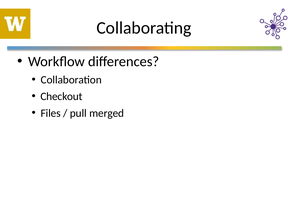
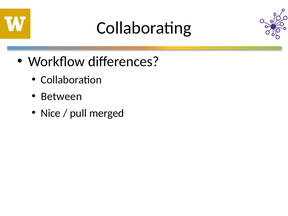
Checkout: Checkout -> Between
Files: Files -> Nice
